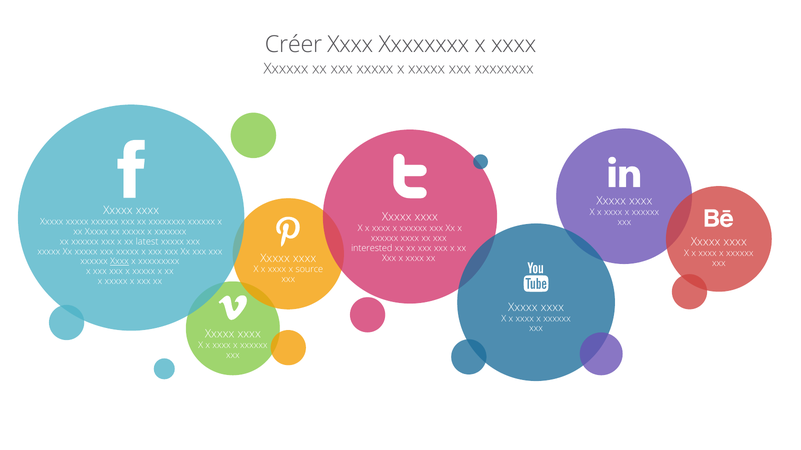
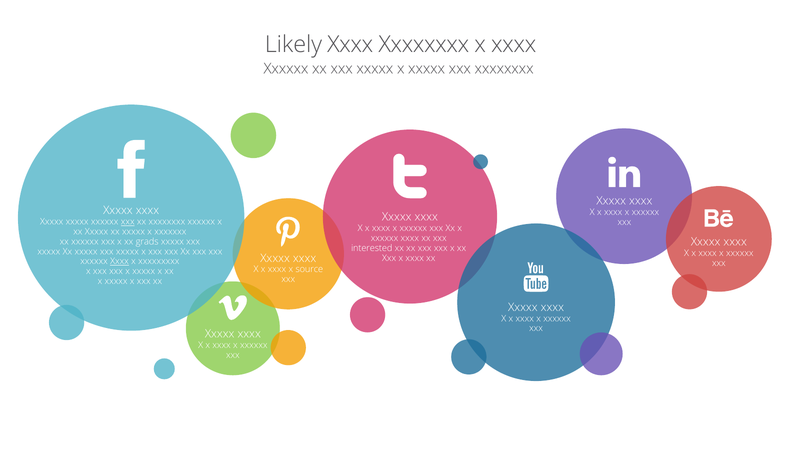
Créer: Créer -> Likely
xxx at (128, 222) underline: none -> present
latest: latest -> grads
